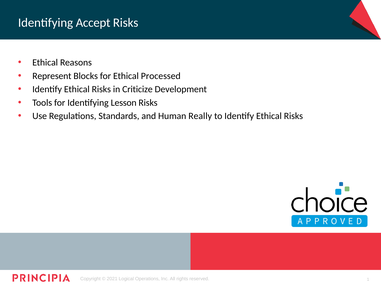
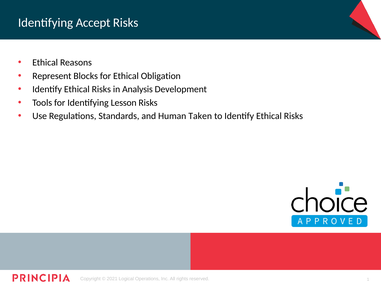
Processed: Processed -> Obligation
Criticize: Criticize -> Analysis
Really: Really -> Taken
